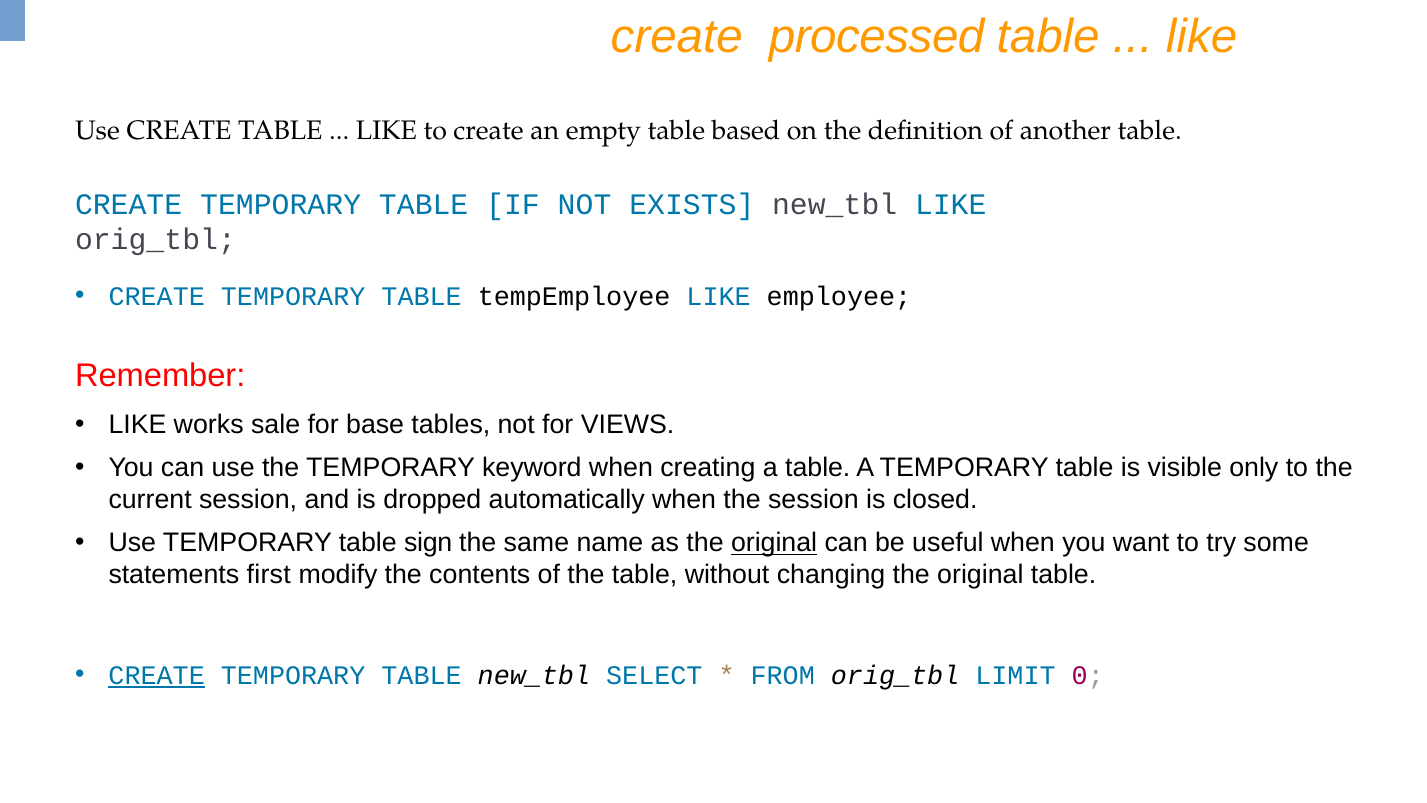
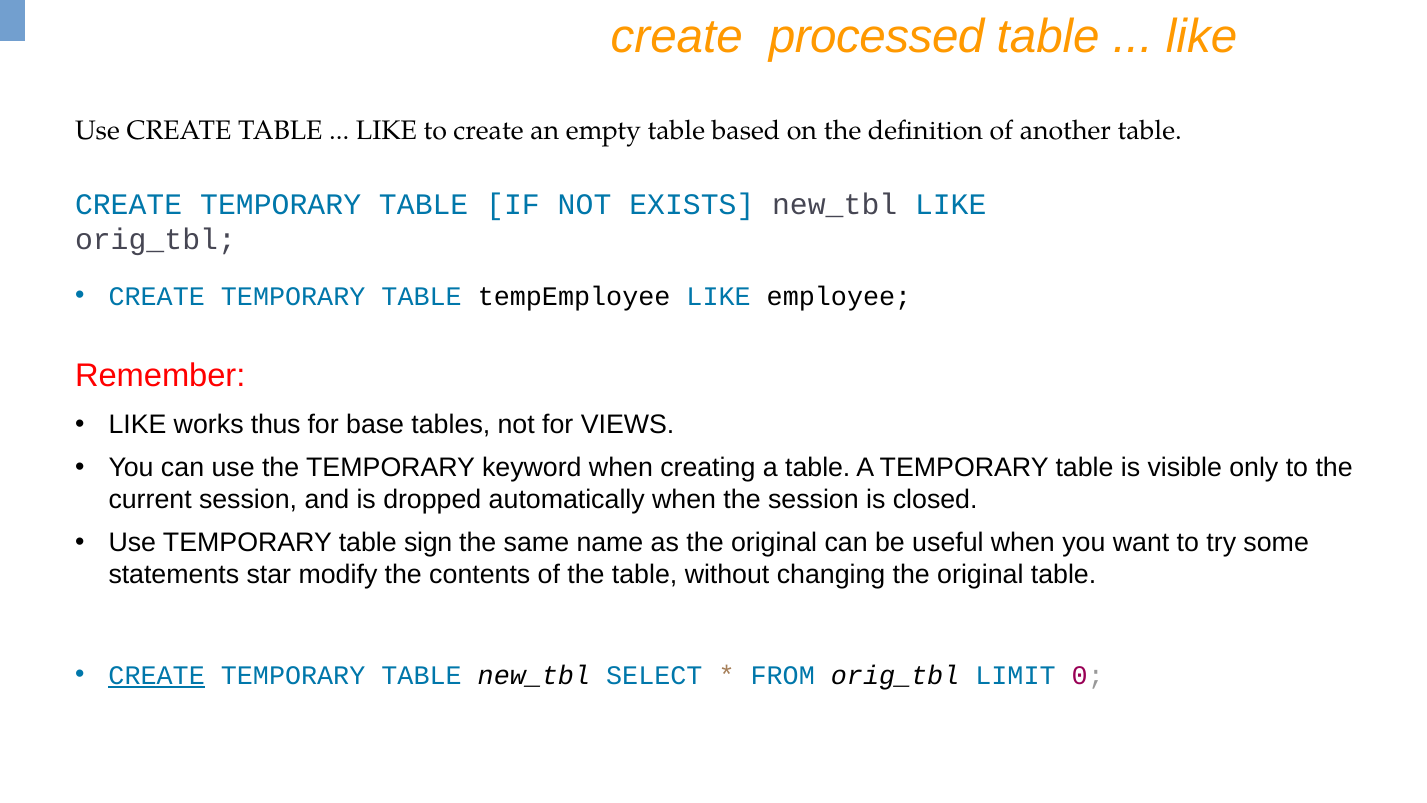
sale: sale -> thus
original at (774, 543) underline: present -> none
first: first -> star
